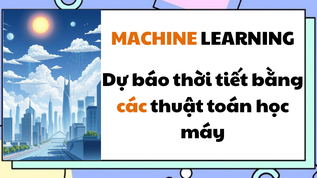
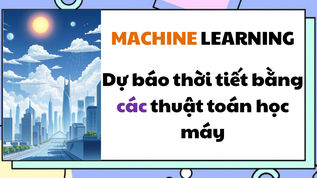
các colour: orange -> purple
